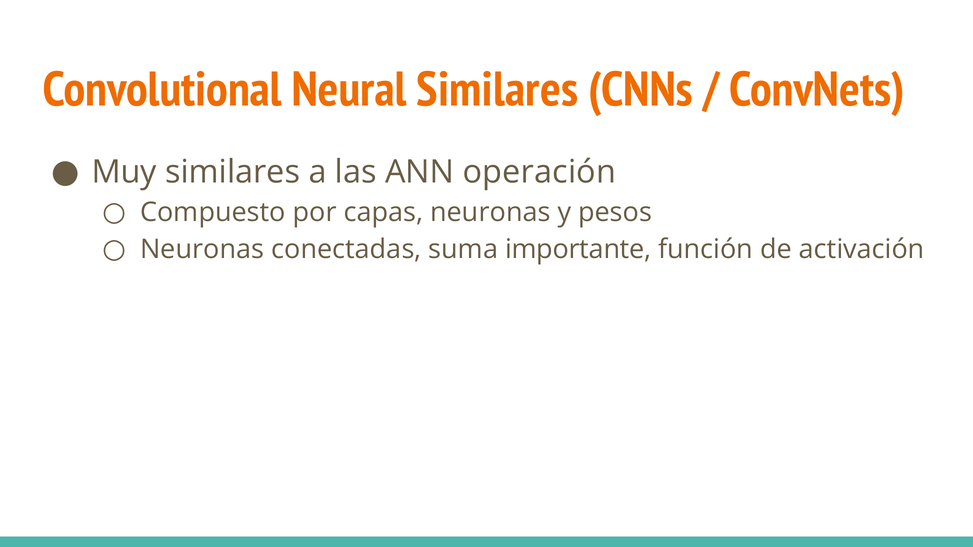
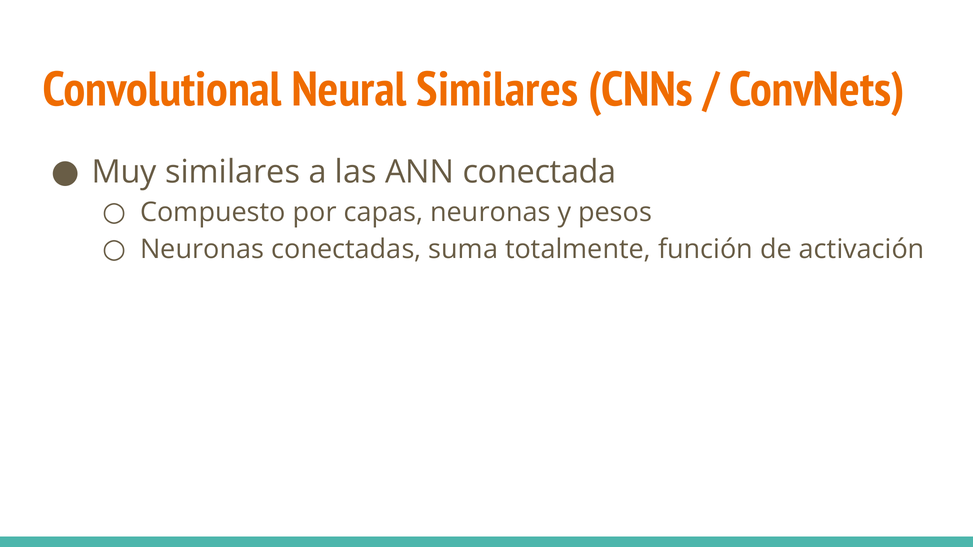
operación: operación -> conectada
importante: importante -> totalmente
